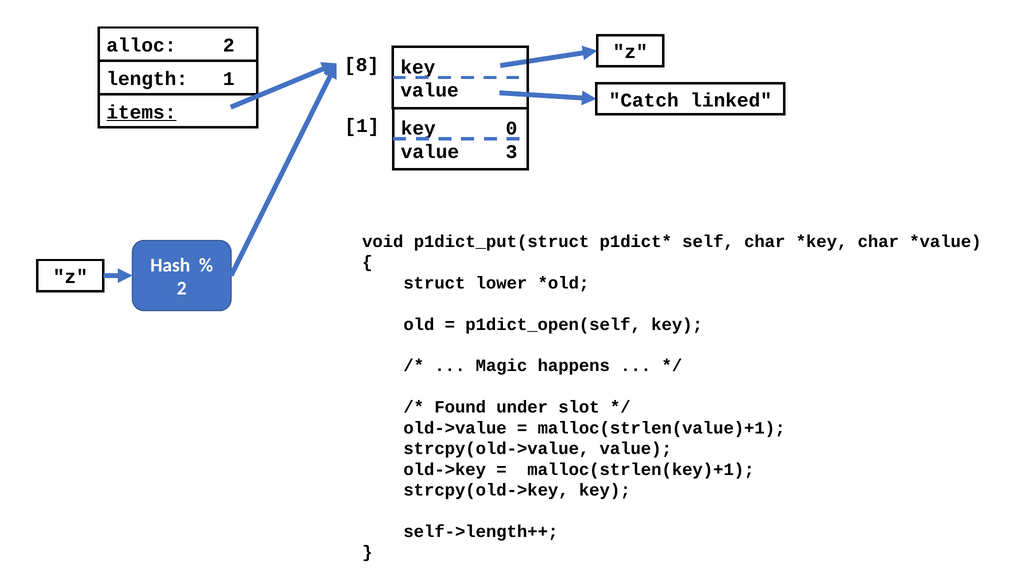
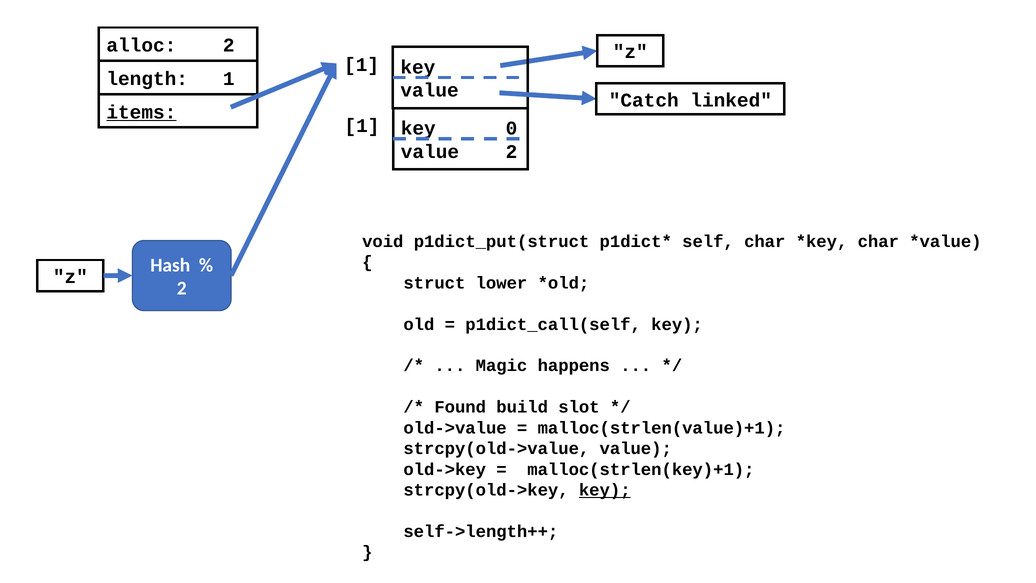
8 at (362, 65): 8 -> 1
value 3: 3 -> 2
p1dict_open(self: p1dict_open(self -> p1dict_call(self
under: under -> build
key at (605, 490) underline: none -> present
